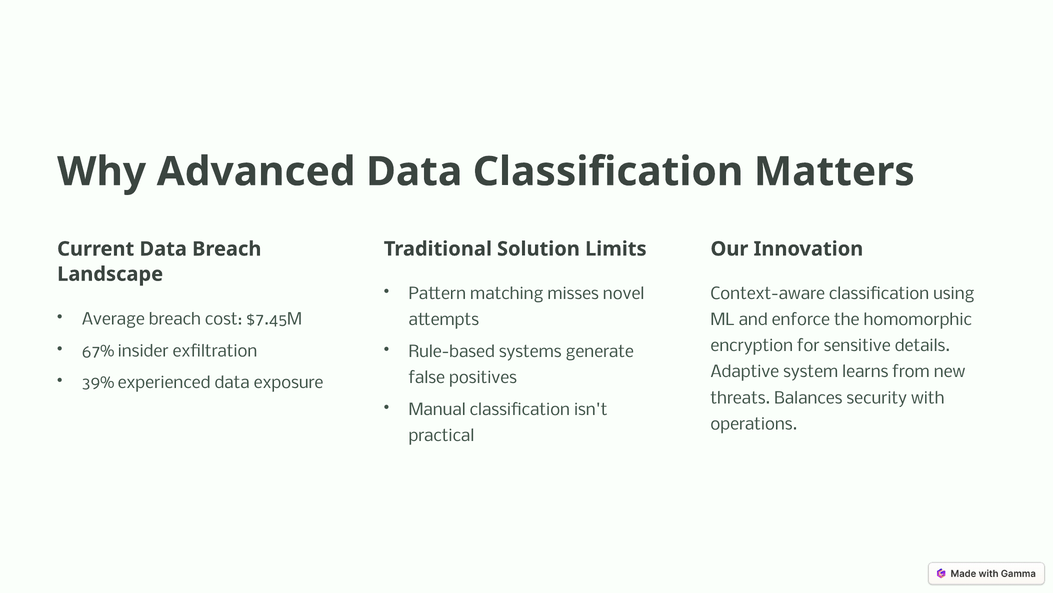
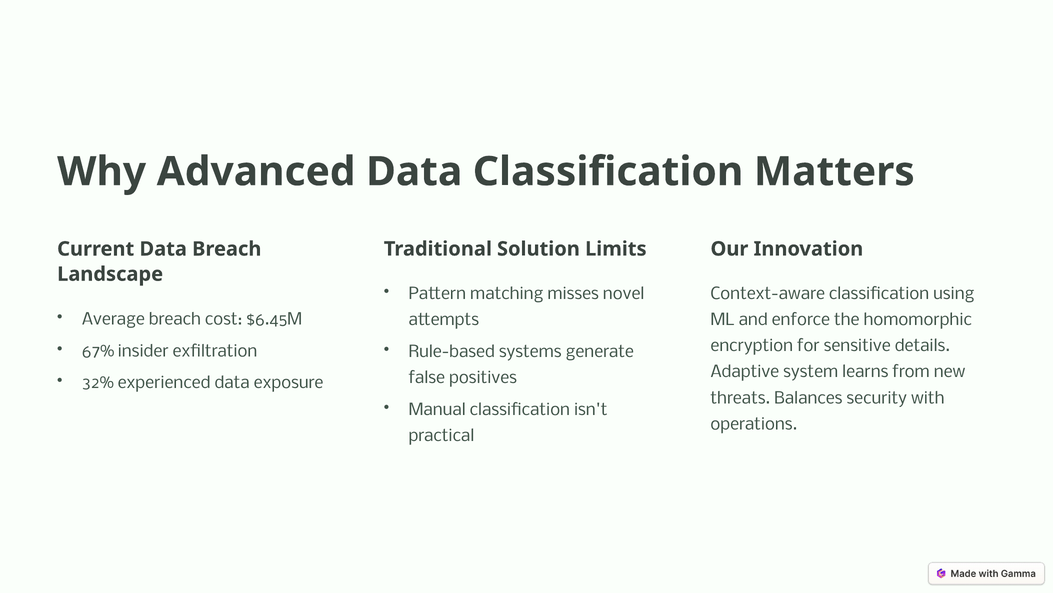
$7.45M: $7.45M -> $6.45M
39%: 39% -> 32%
